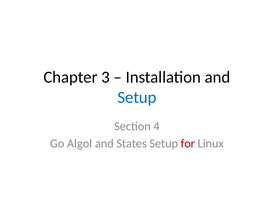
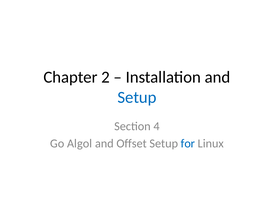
3: 3 -> 2
States: States -> Offset
for colour: red -> blue
